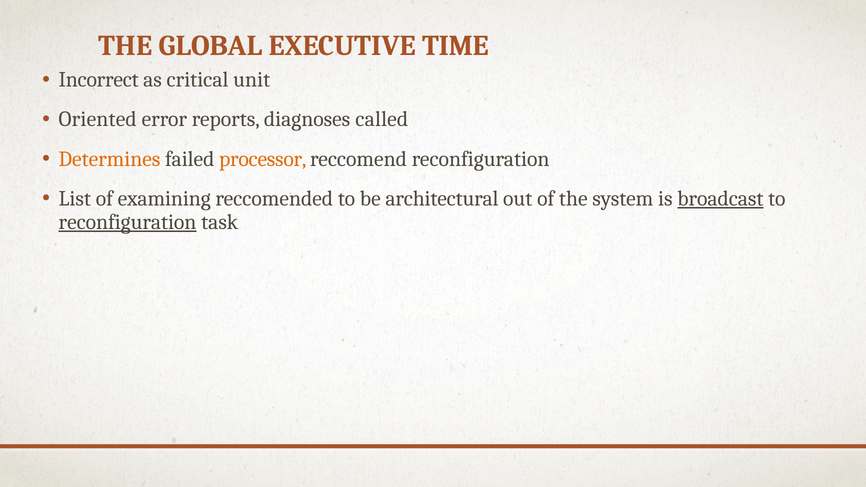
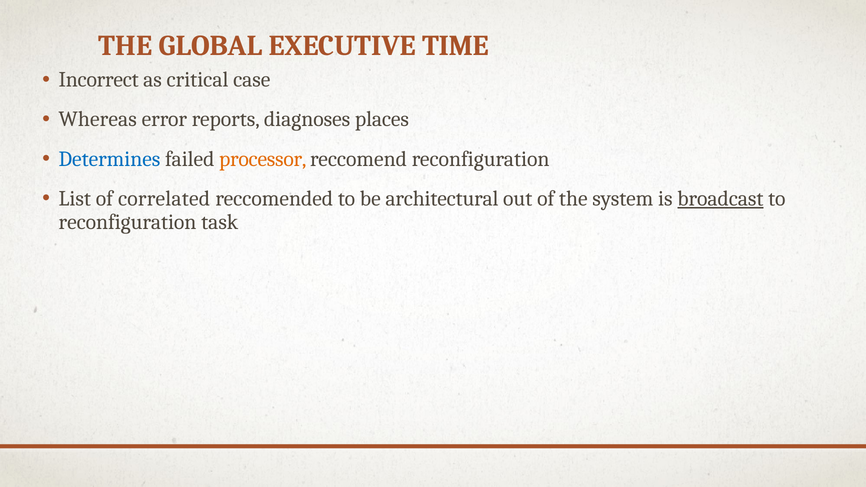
unit: unit -> case
Oriented: Oriented -> Whereas
called: called -> places
Determines colour: orange -> blue
examining: examining -> correlated
reconfiguration at (128, 222) underline: present -> none
